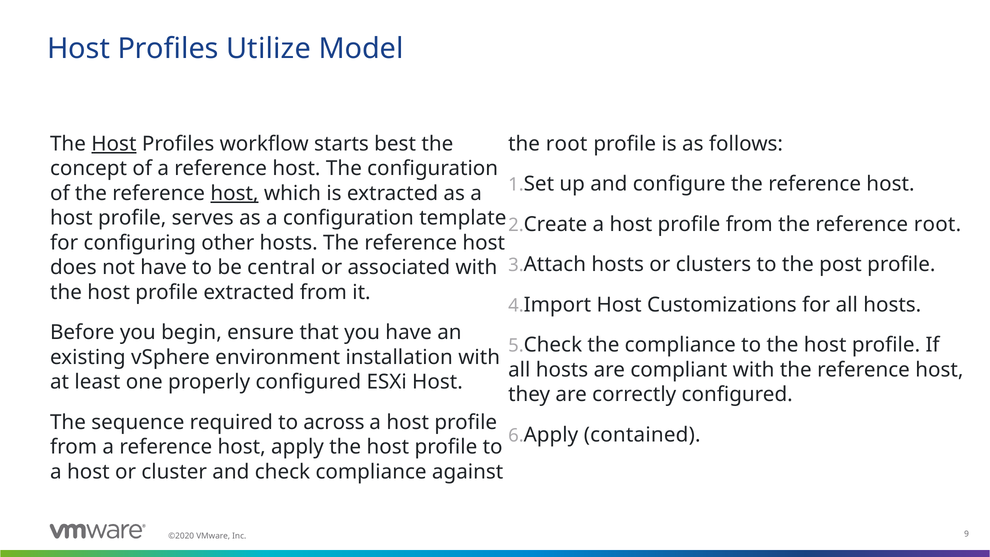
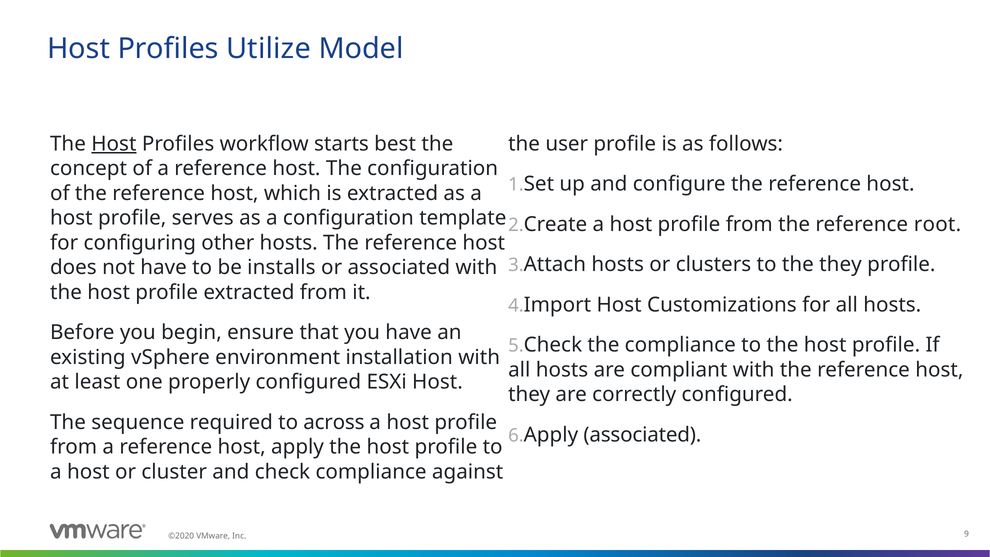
the root: root -> user
host at (234, 193) underline: present -> none
the post: post -> they
central: central -> installs
contained at (642, 435): contained -> associated
